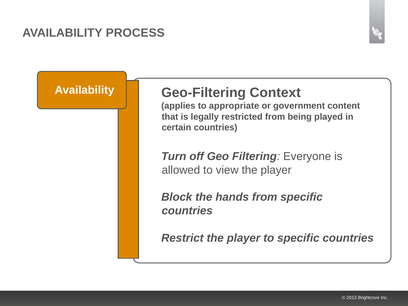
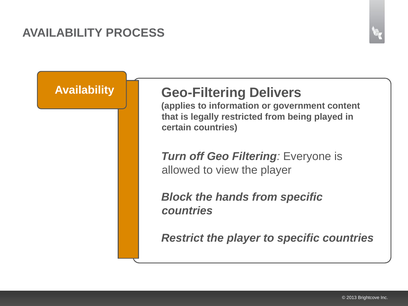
Context: Context -> Delivers
appropriate: appropriate -> information
